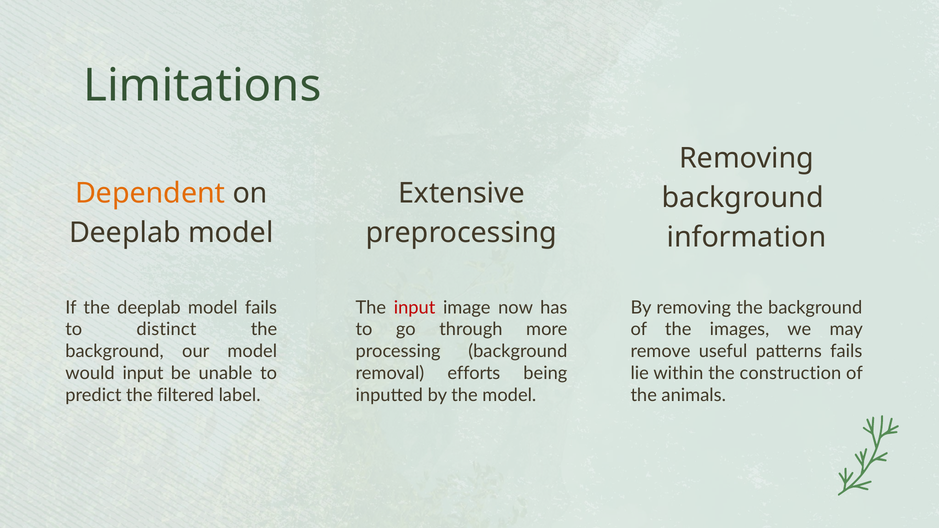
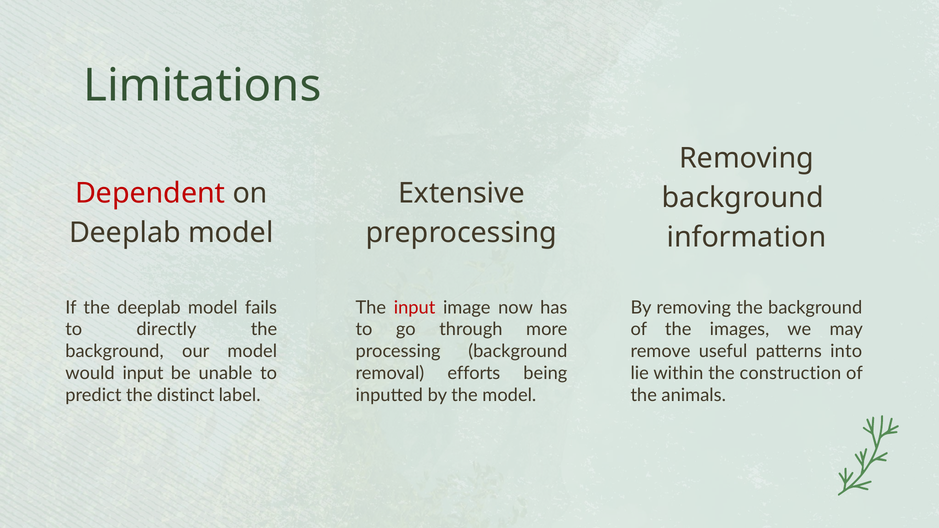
Dependent colour: orange -> red
distinct: distinct -> directly
patterns fails: fails -> into
filtered: filtered -> distinct
